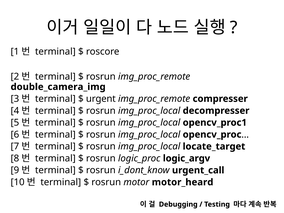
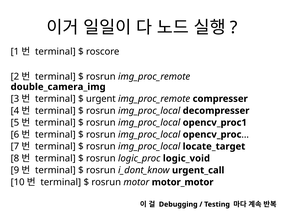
logic_argv: logic_argv -> logic_void
motor_heard: motor_heard -> motor_motor
